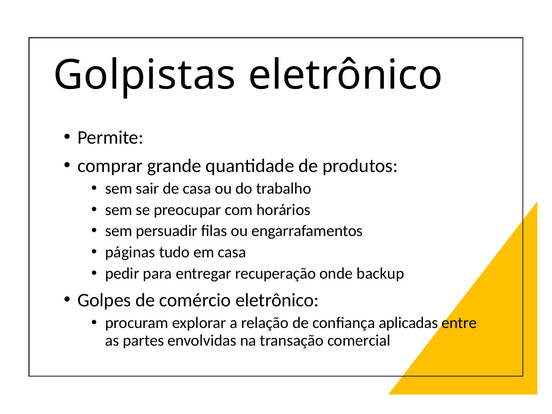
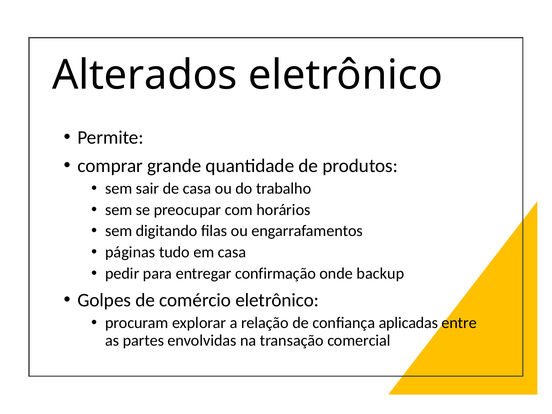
Golpistas: Golpistas -> Alterados
persuadir: persuadir -> digitando
recuperação: recuperação -> confirmação
